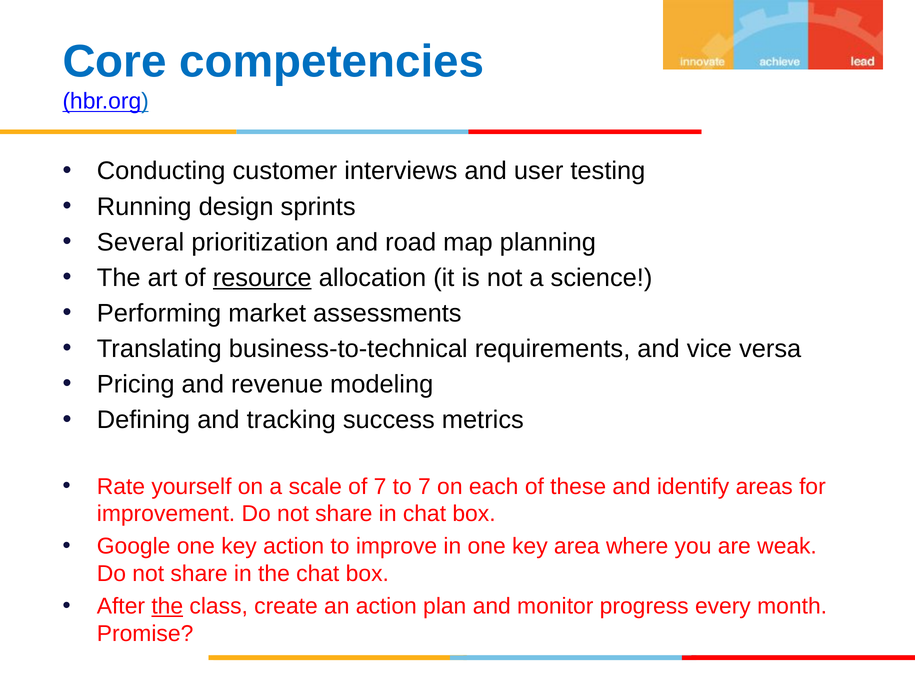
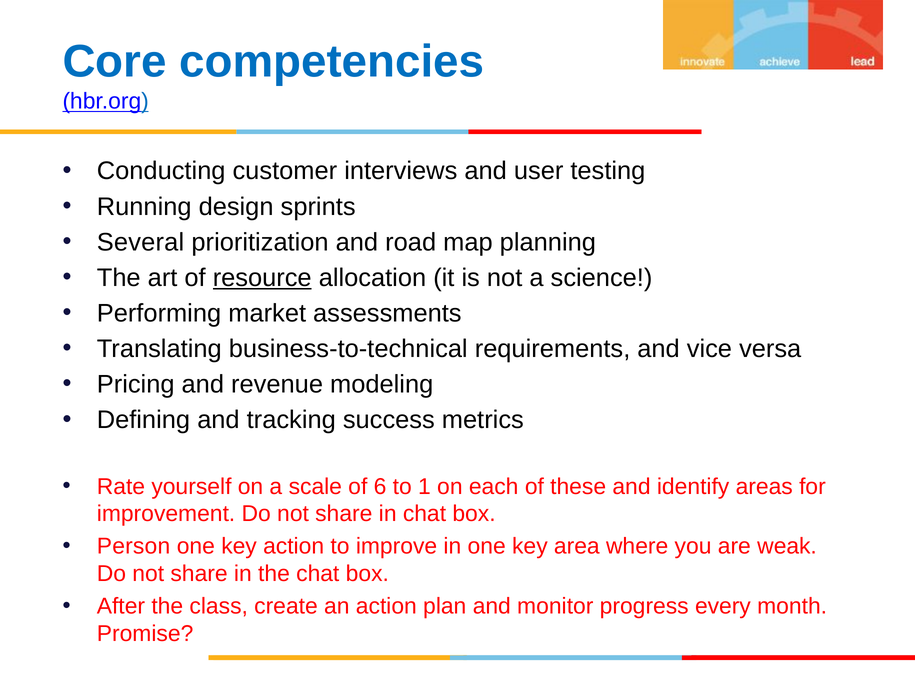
of 7: 7 -> 6
to 7: 7 -> 1
Google: Google -> Person
the at (167, 607) underline: present -> none
